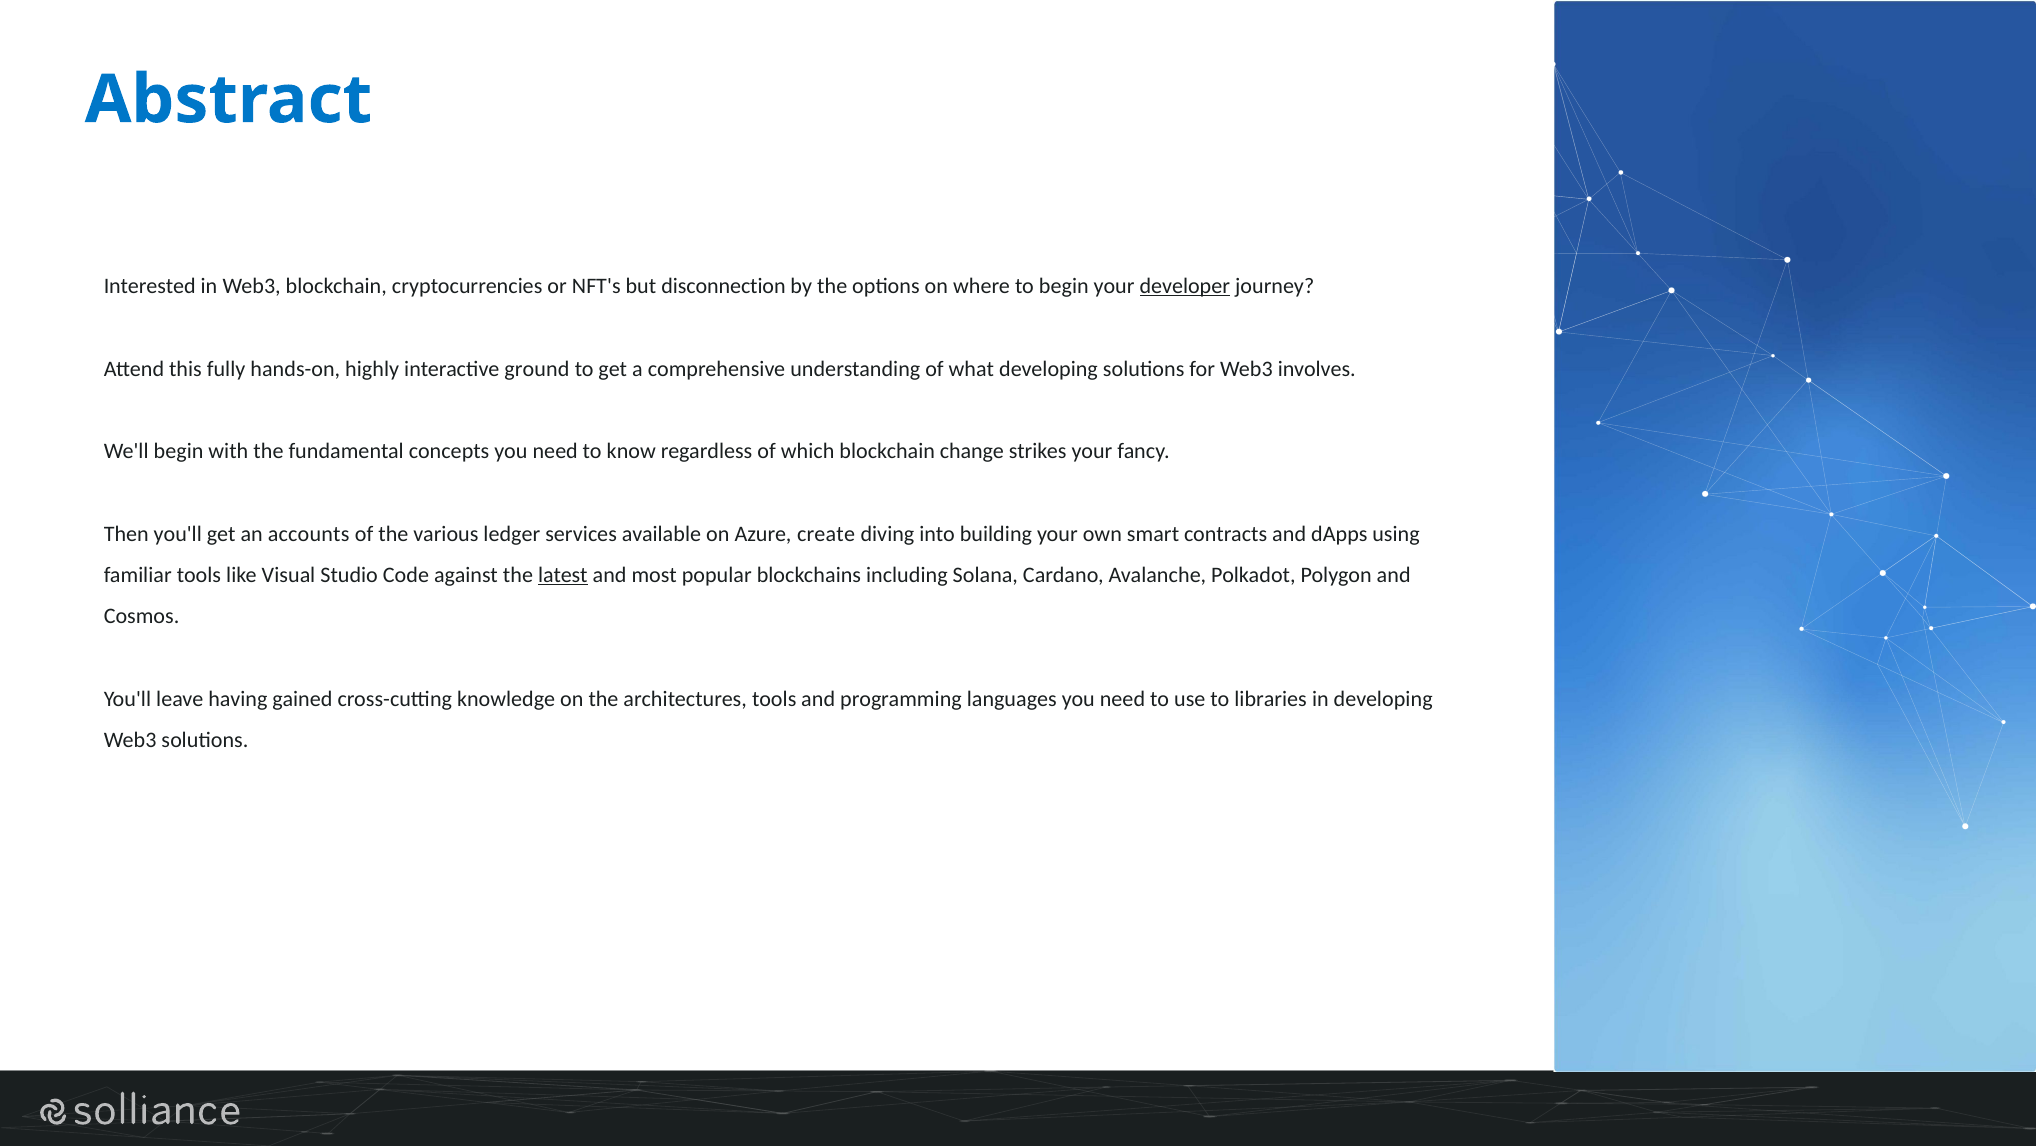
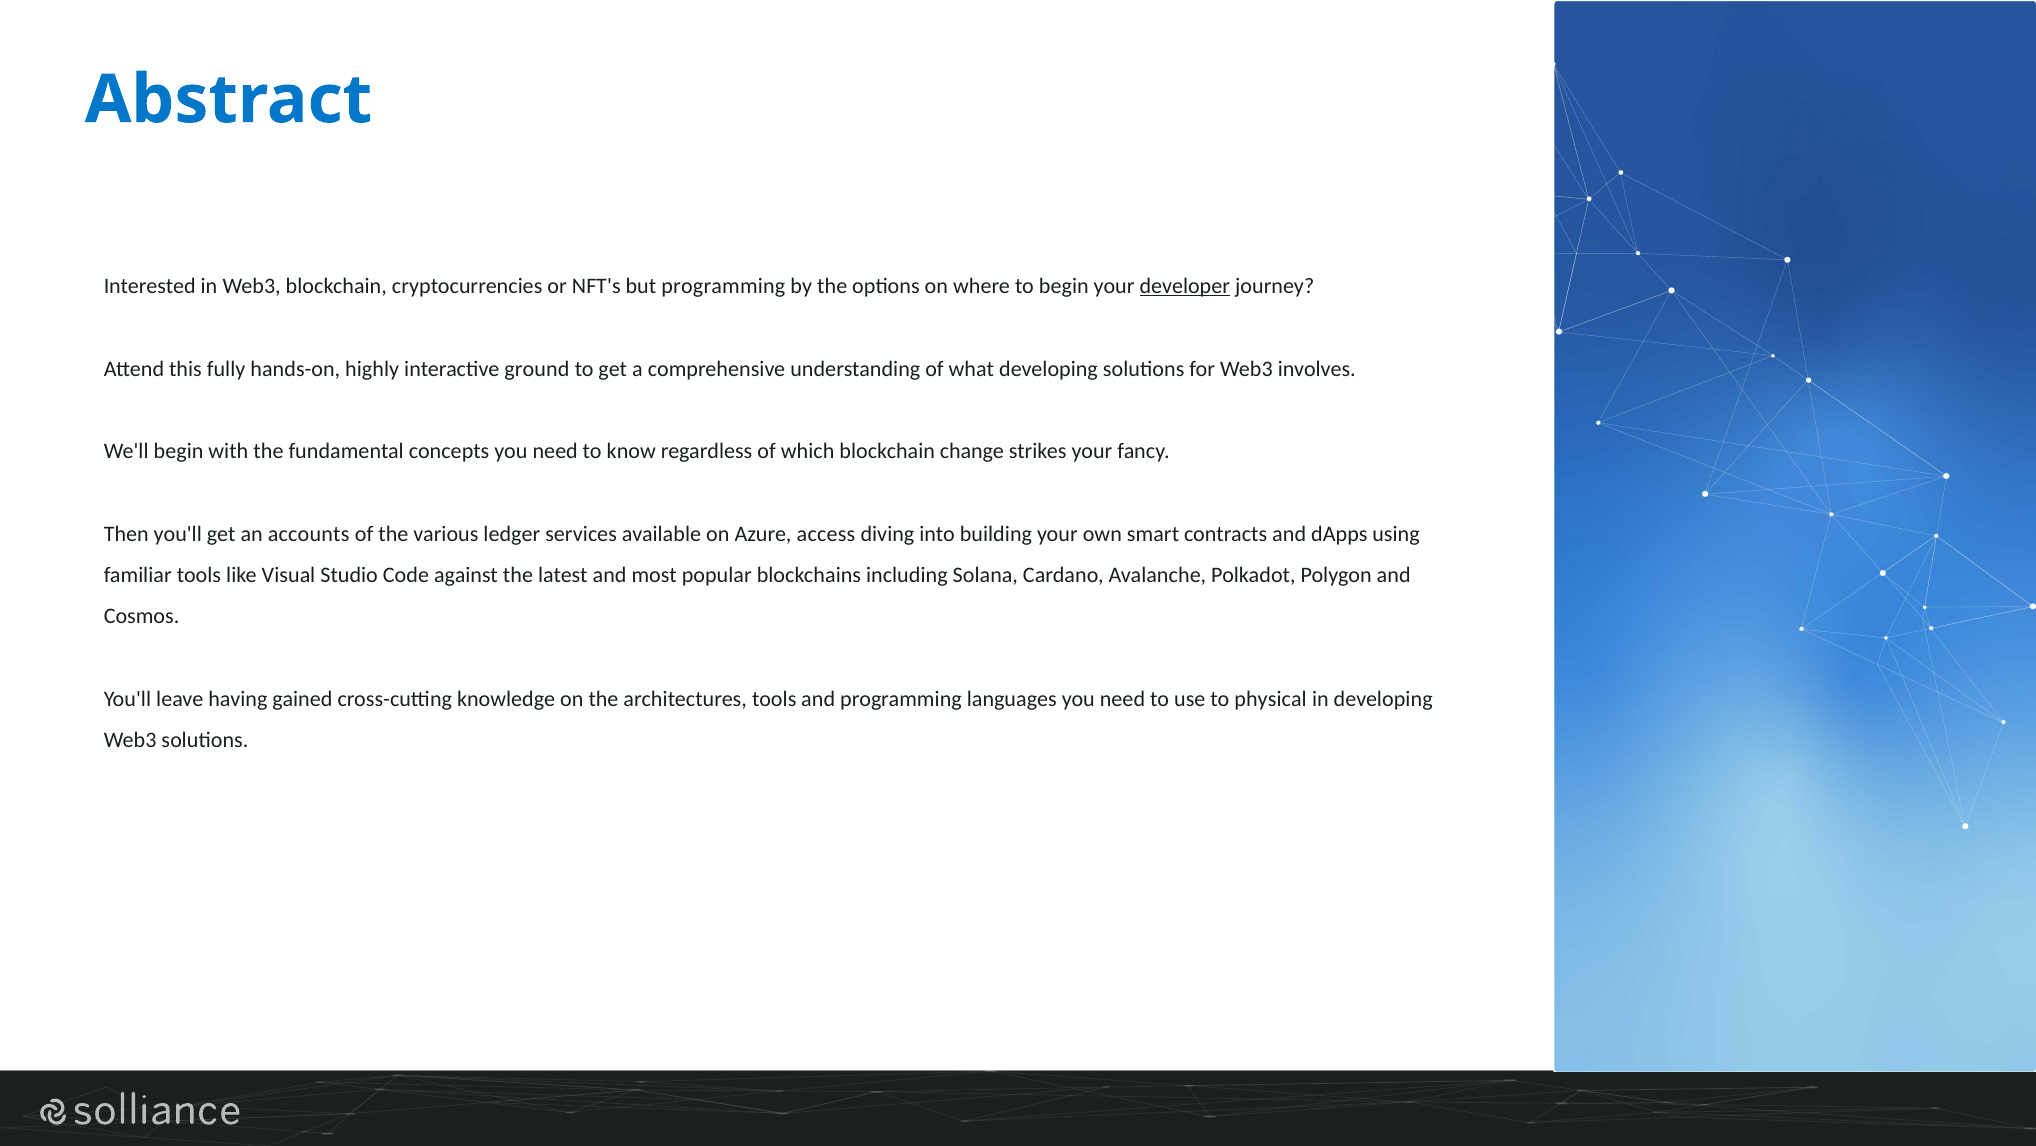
but disconnection: disconnection -> programming
create: create -> access
latest underline: present -> none
libraries: libraries -> physical
